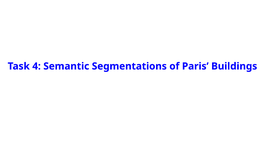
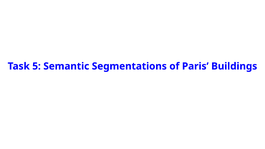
4: 4 -> 5
